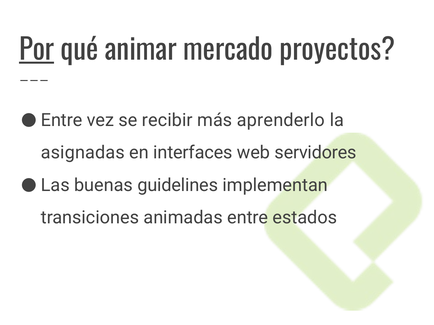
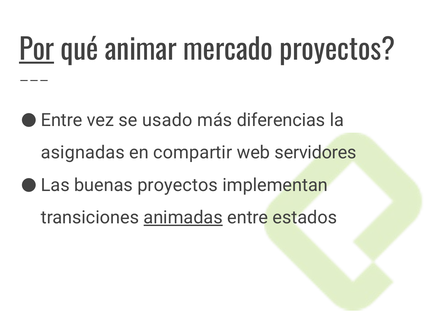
recibir: recibir -> usado
aprenderlo: aprenderlo -> diferencias
interfaces: interfaces -> compartir
buenas guidelines: guidelines -> proyectos
animadas underline: none -> present
